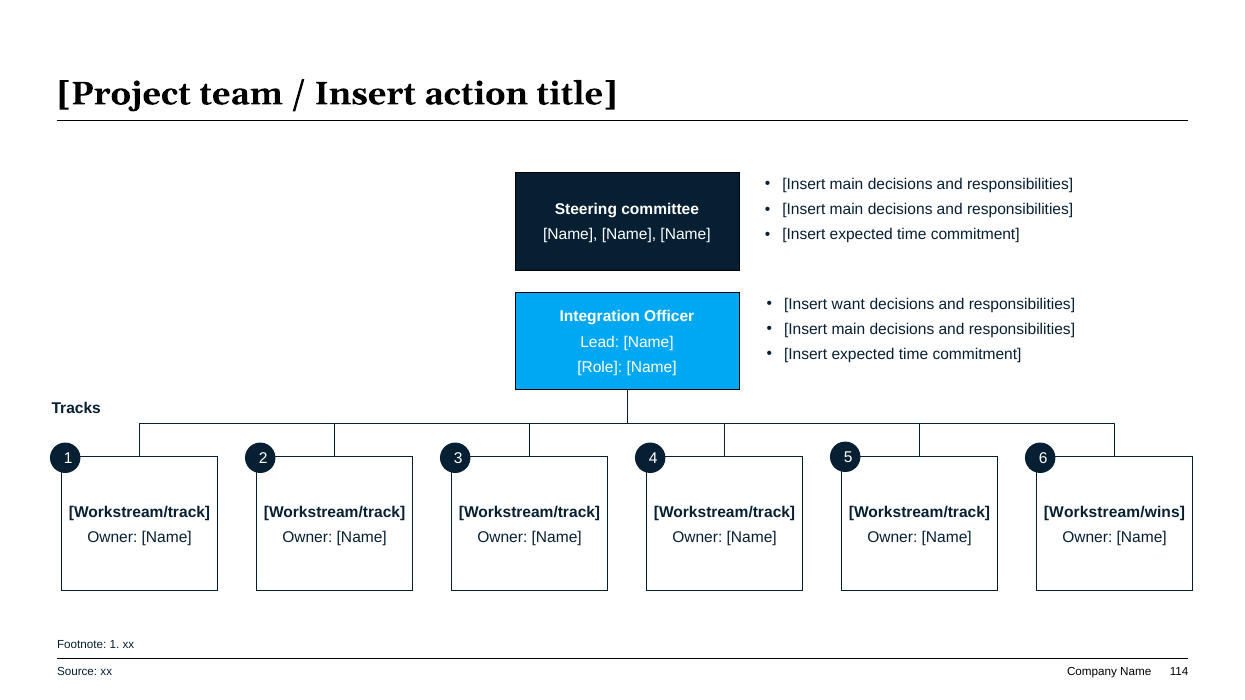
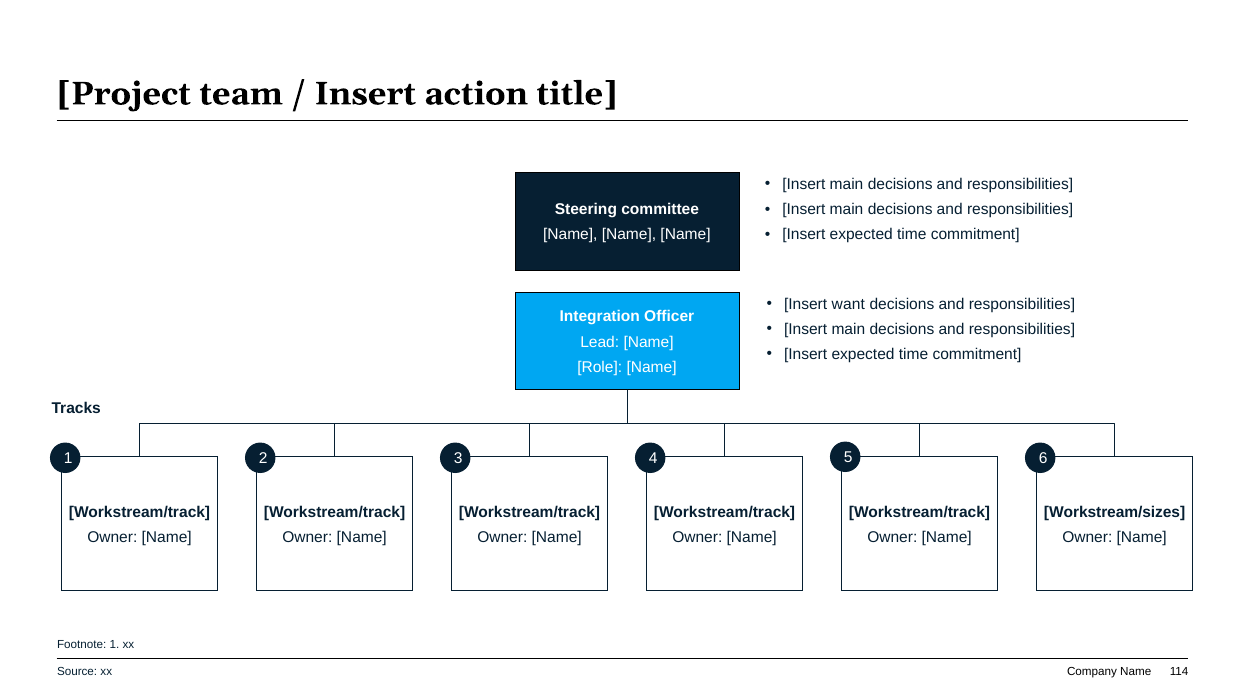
Workstream/wins: Workstream/wins -> Workstream/sizes
